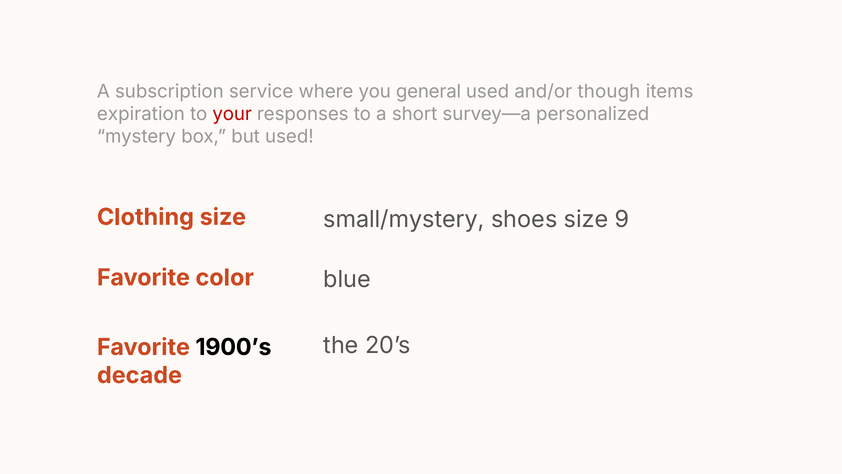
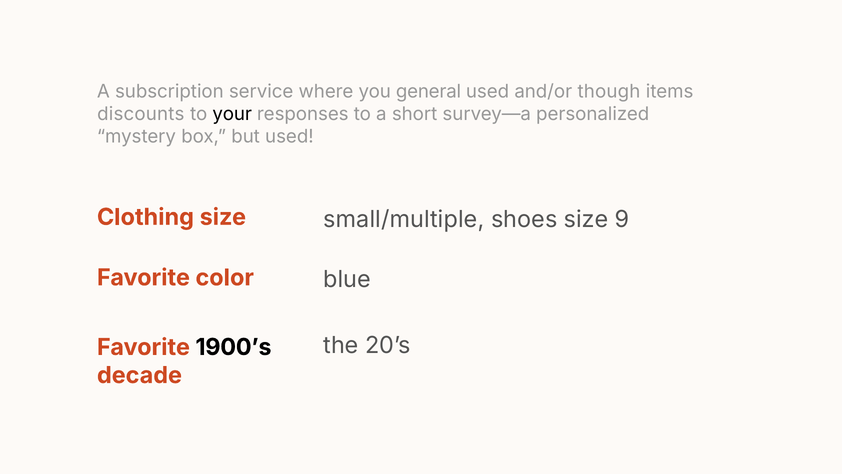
expiration: expiration -> discounts
your colour: red -> black
small/mystery: small/mystery -> small/multiple
